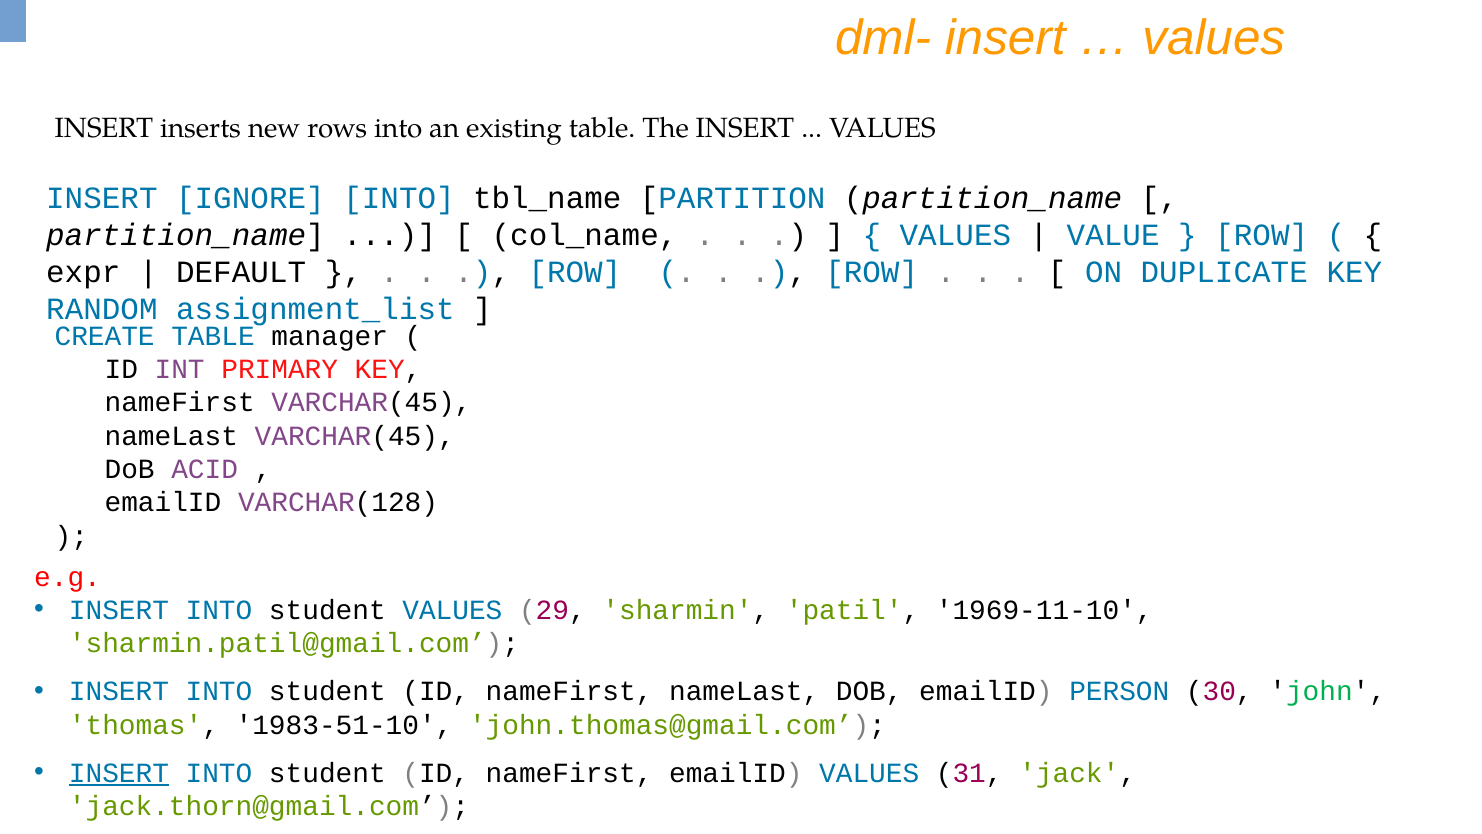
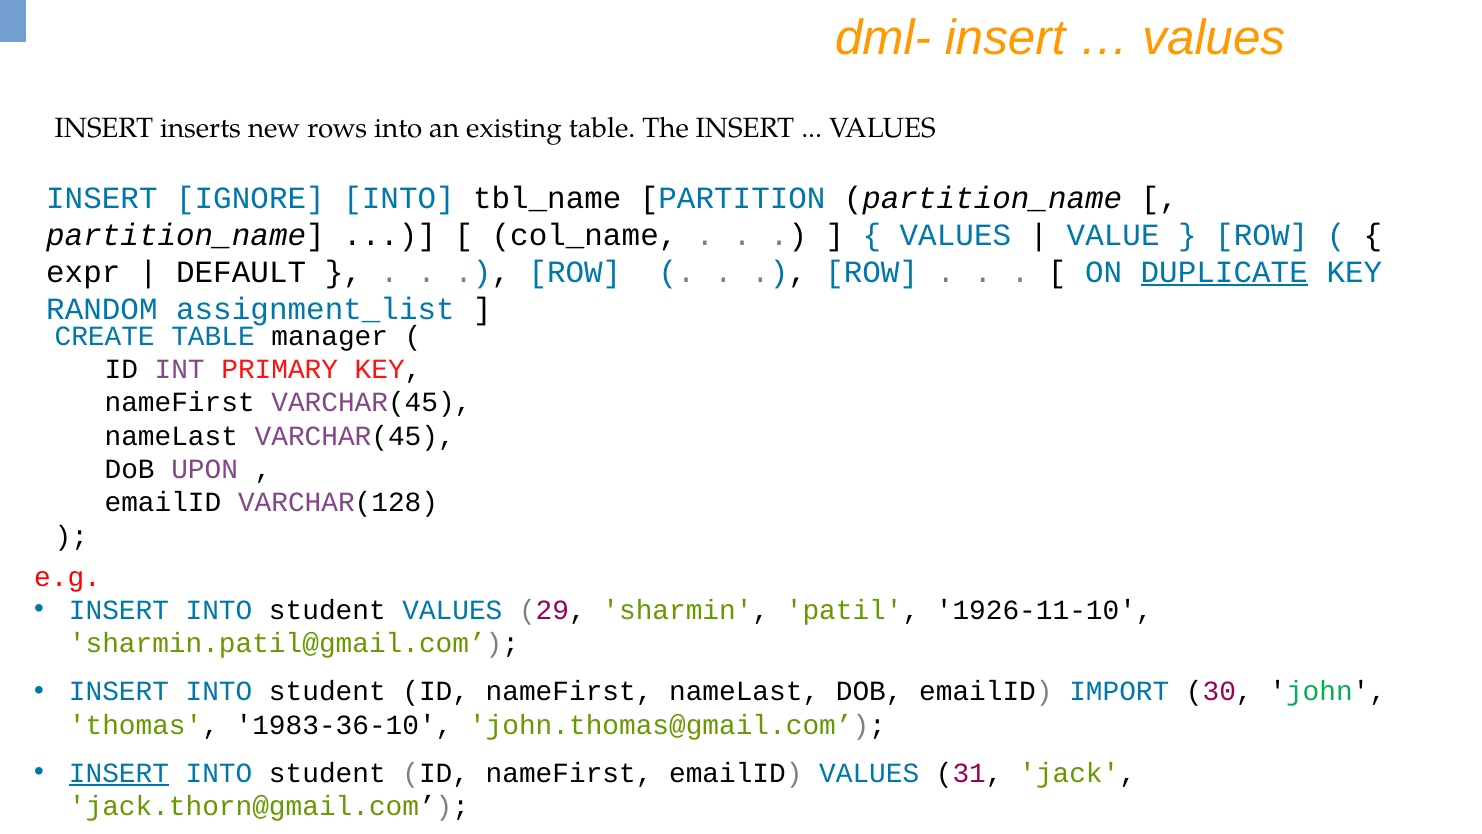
DUPLICATE underline: none -> present
ACID: ACID -> UPON
1969-11-10: 1969-11-10 -> 1926-11-10
PERSON: PERSON -> IMPORT
1983-51-10: 1983-51-10 -> 1983-36-10
